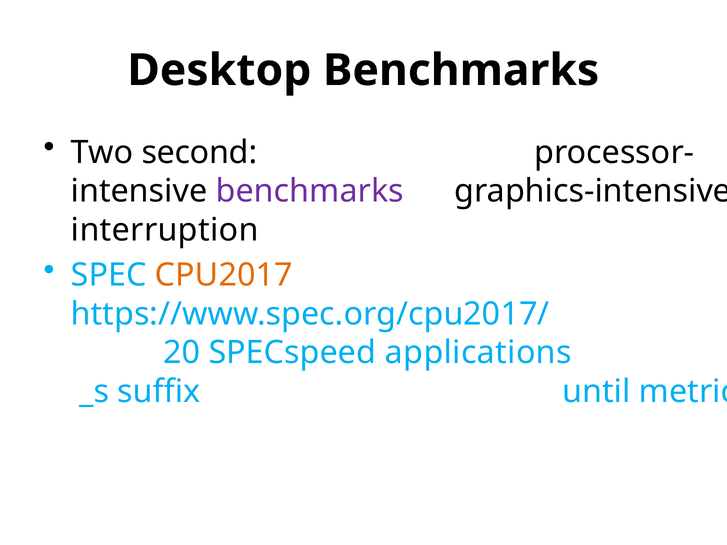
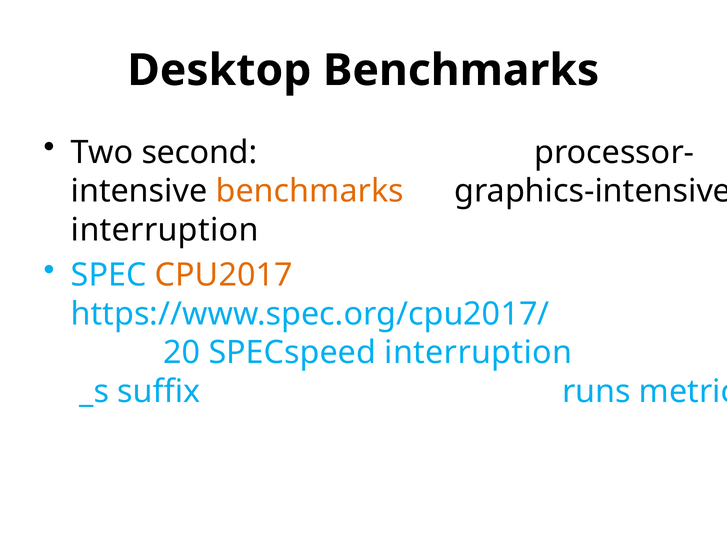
benchmarks at (310, 191) colour: purple -> orange
SPECspeed applications: applications -> interruption
until: until -> runs
